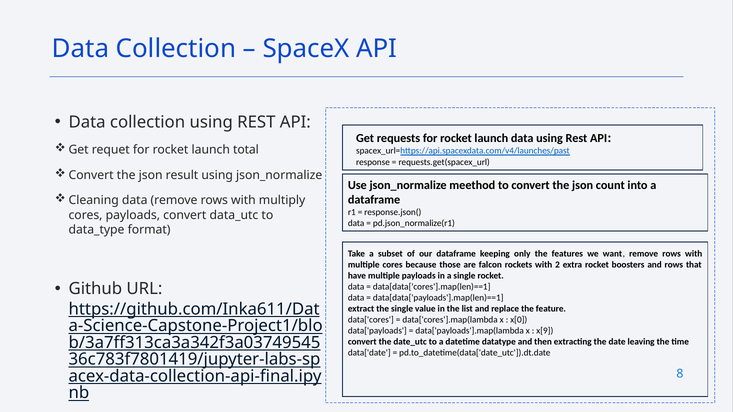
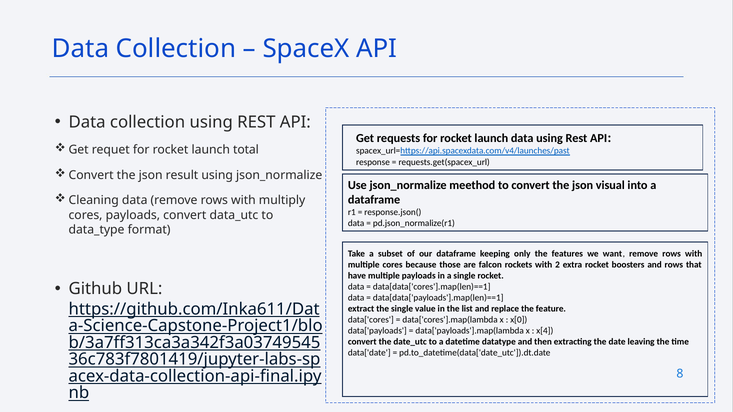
count: count -> visual
x[9: x[9 -> x[4
